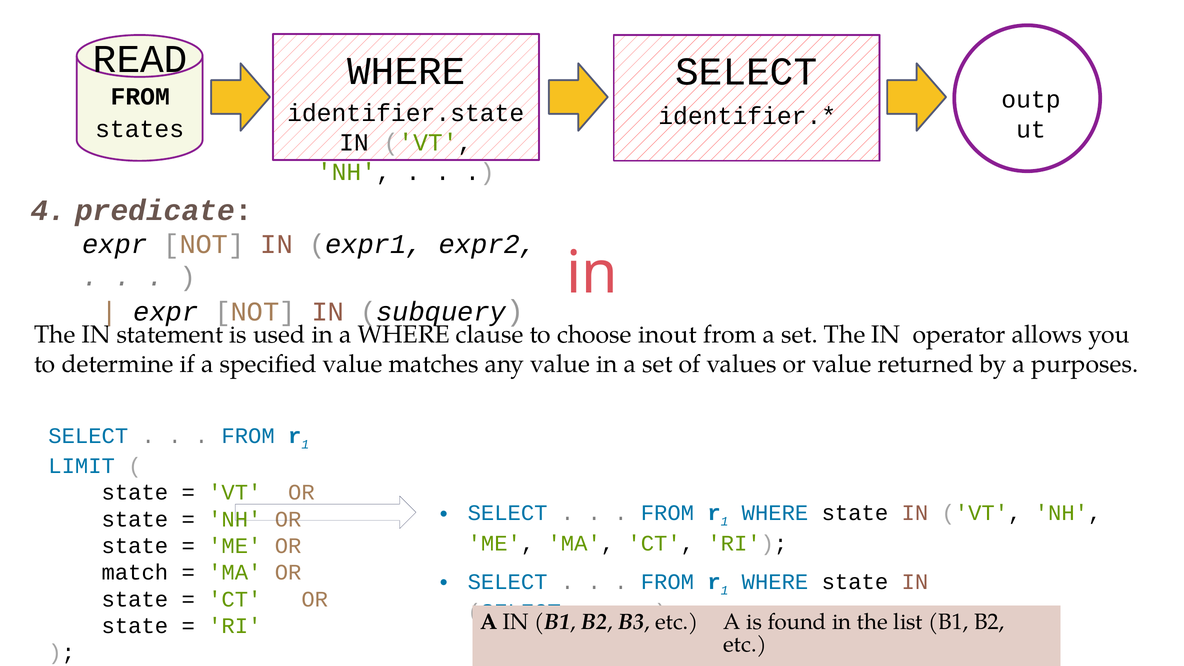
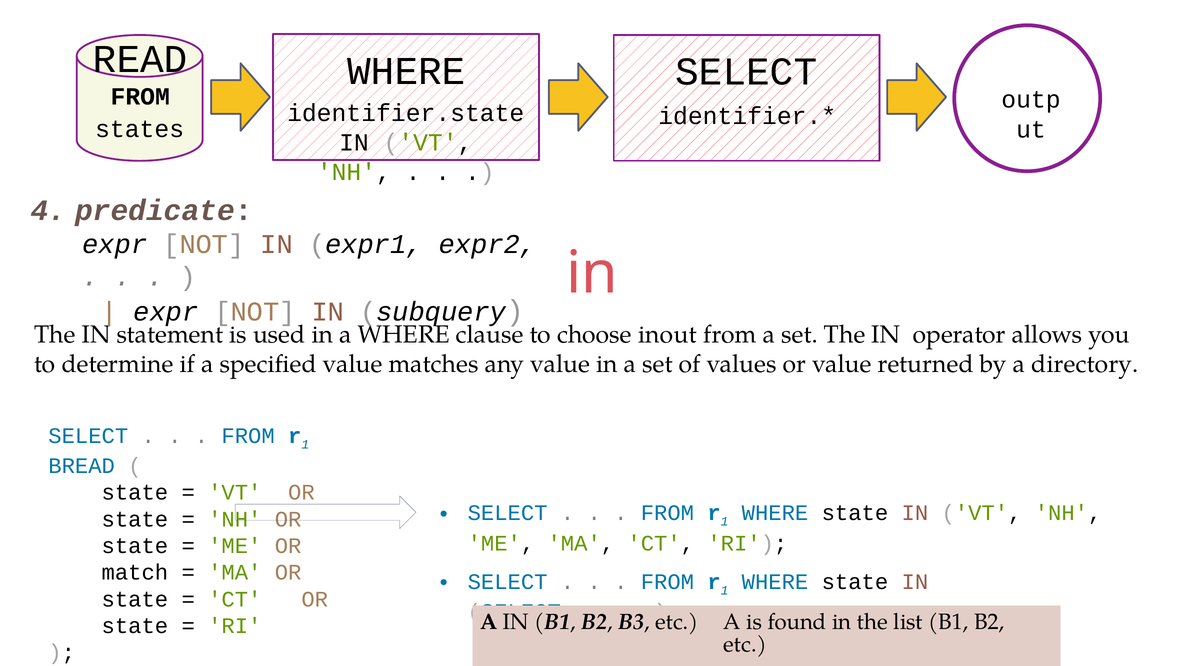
purposes: purposes -> directory
LIMIT: LIMIT -> BREAD
